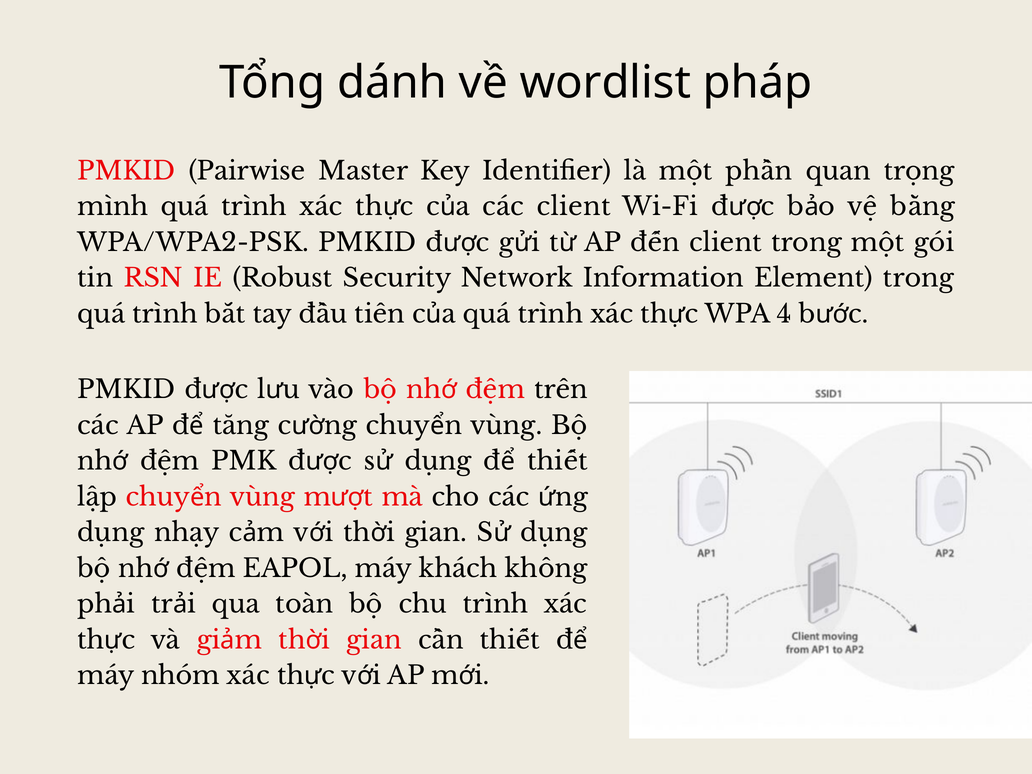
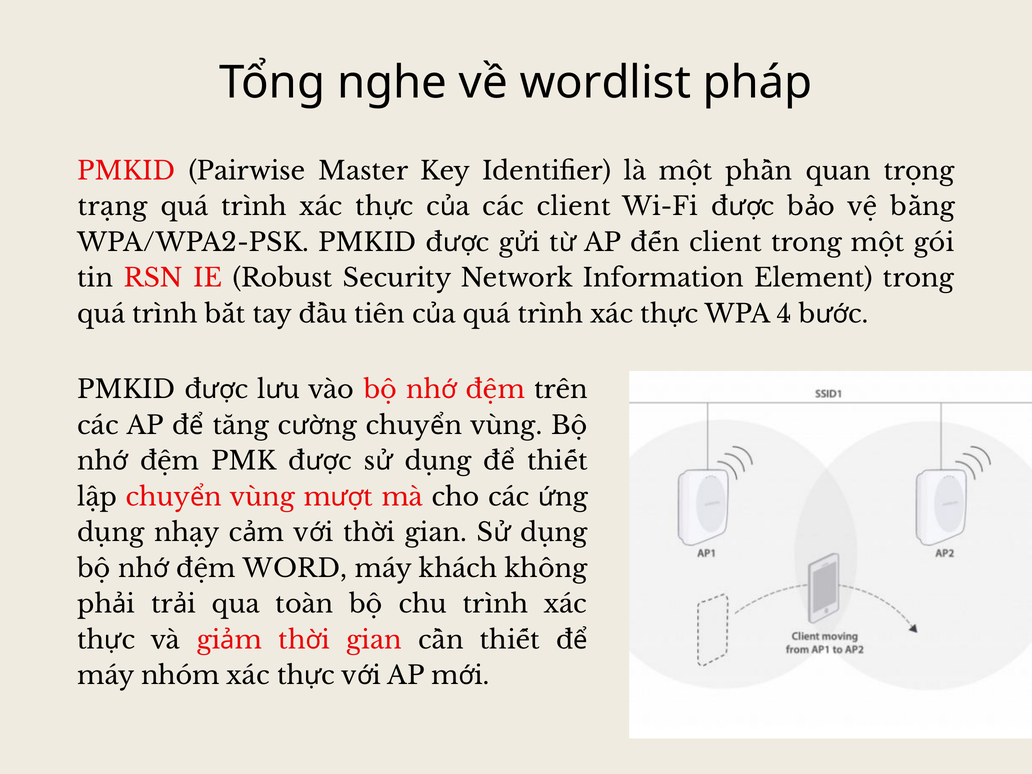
dánh: dánh -> nghe
mình: mình -> trạng
EAPOL: EAPOL -> WORD
